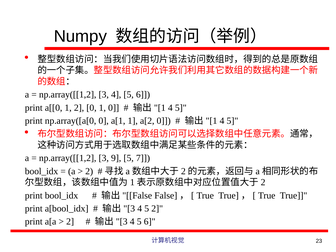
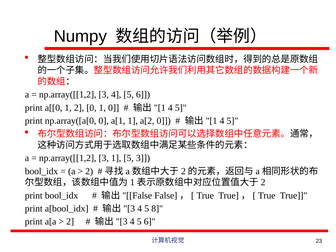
3 9: 9 -> 1
5 7: 7 -> 3
5 2: 2 -> 8
